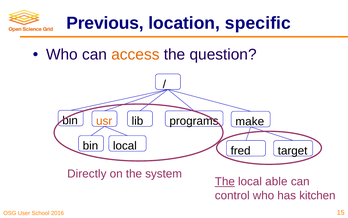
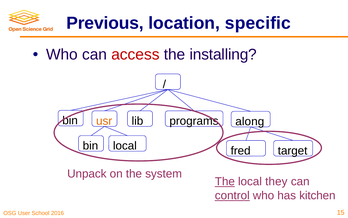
access colour: orange -> red
question: question -> installing
make: make -> along
Directly: Directly -> Unpack
able: able -> they
control underline: none -> present
